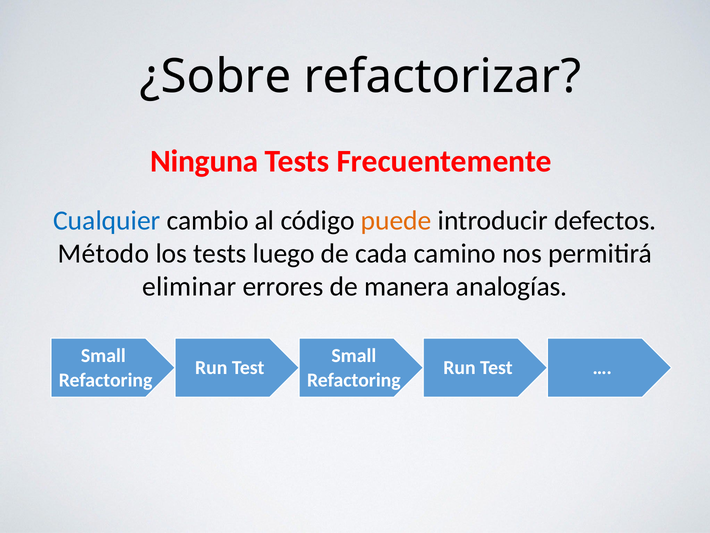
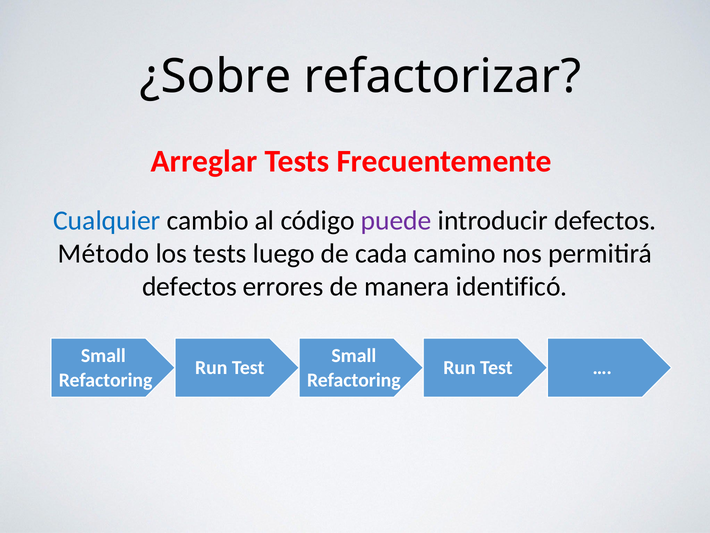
Ninguna: Ninguna -> Arreglar
puede colour: orange -> purple
eliminar at (189, 287): eliminar -> defectos
analogías: analogías -> identificó
